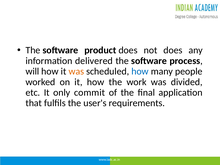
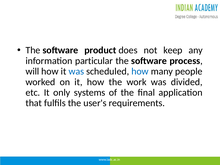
not does: does -> keep
delivered: delivered -> particular
was at (76, 71) colour: orange -> blue
commit: commit -> systems
